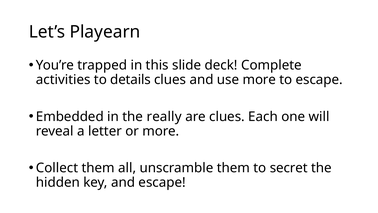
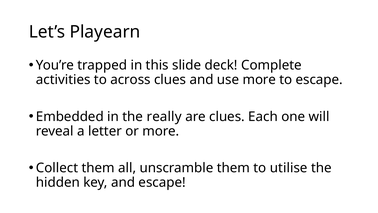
details: details -> across
secret: secret -> utilise
